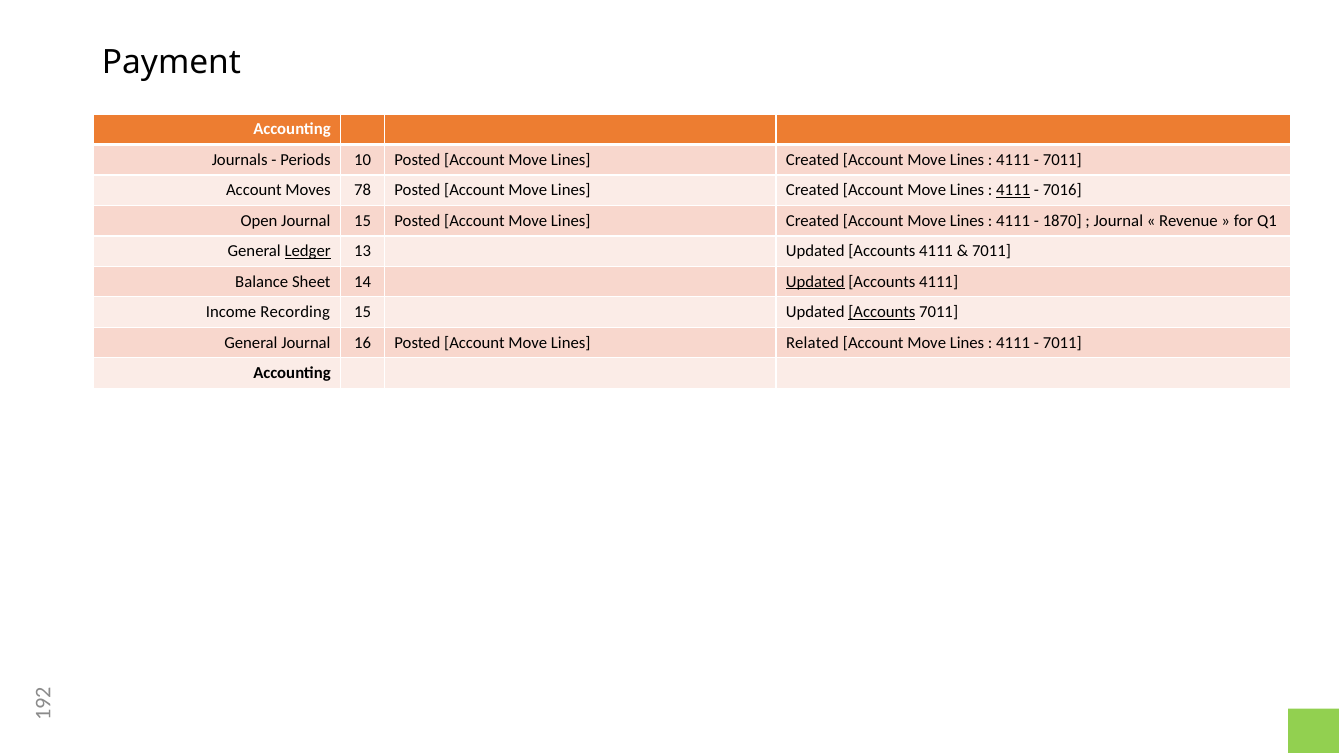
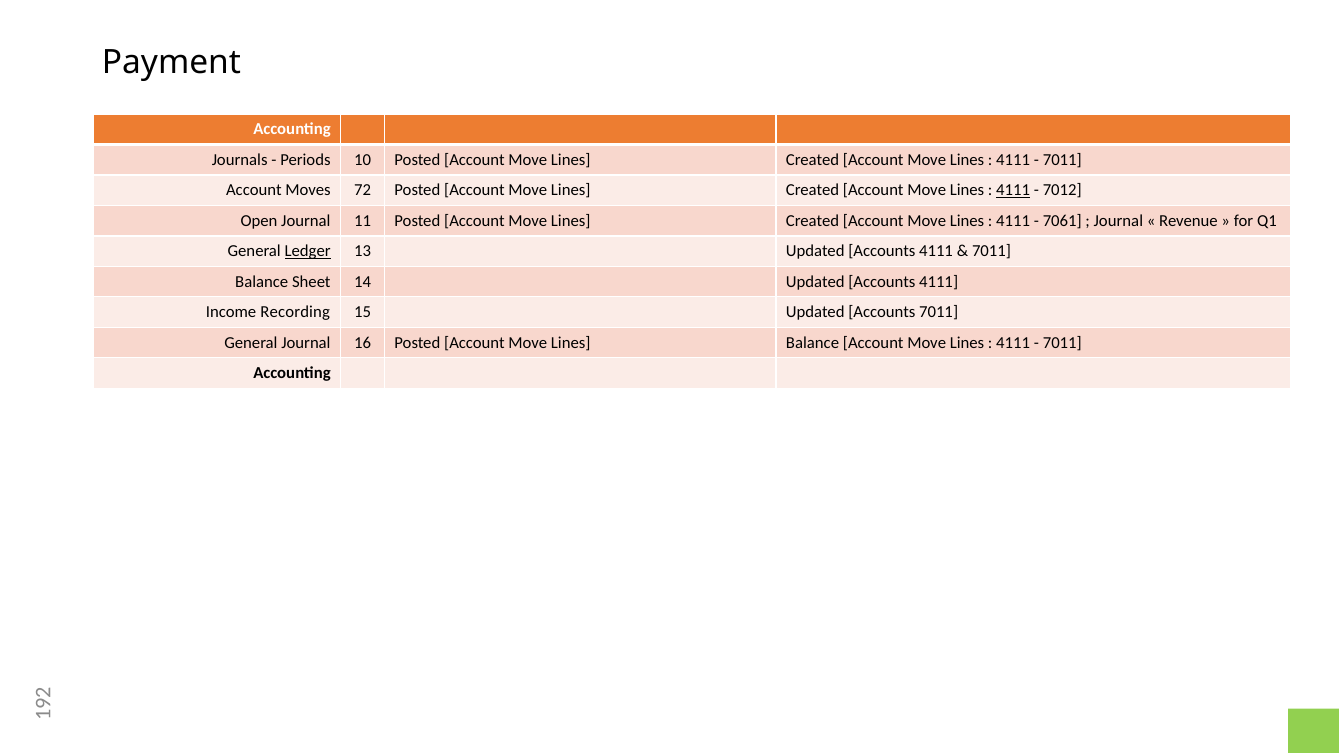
78: 78 -> 72
7016: 7016 -> 7012
Journal 15: 15 -> 11
1870: 1870 -> 7061
Updated at (815, 282) underline: present -> none
Accounts at (882, 312) underline: present -> none
Lines Related: Related -> Balance
